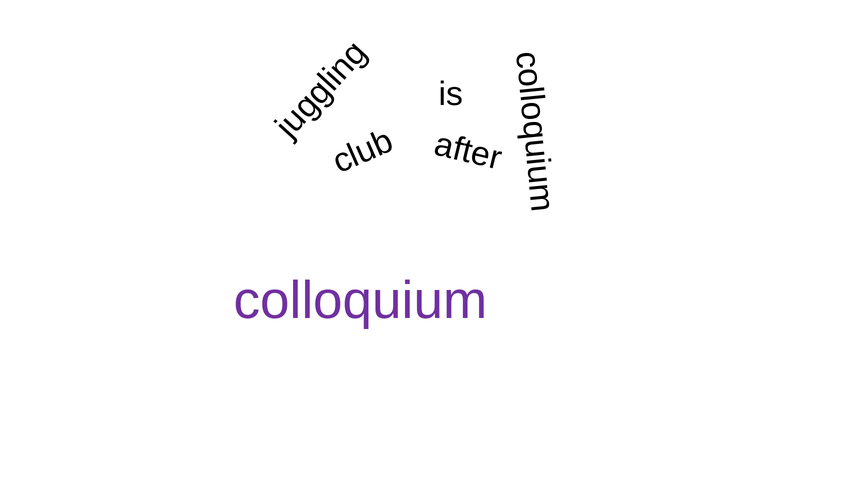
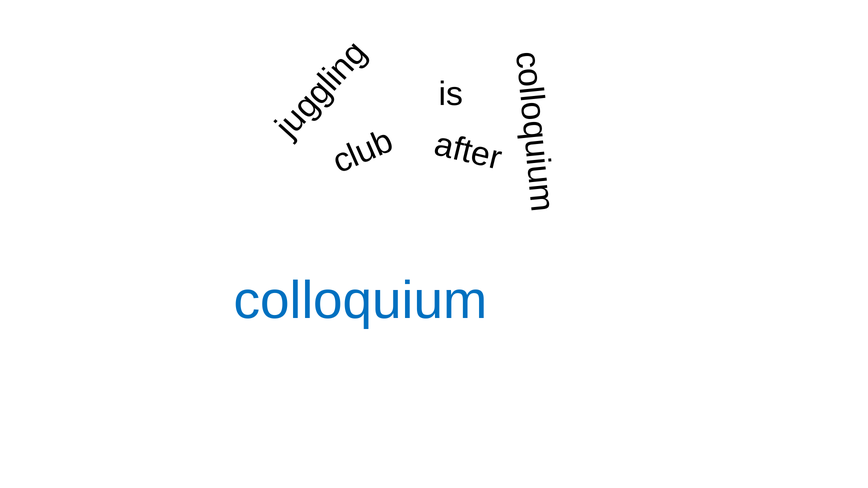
colloquium colour: purple -> blue
